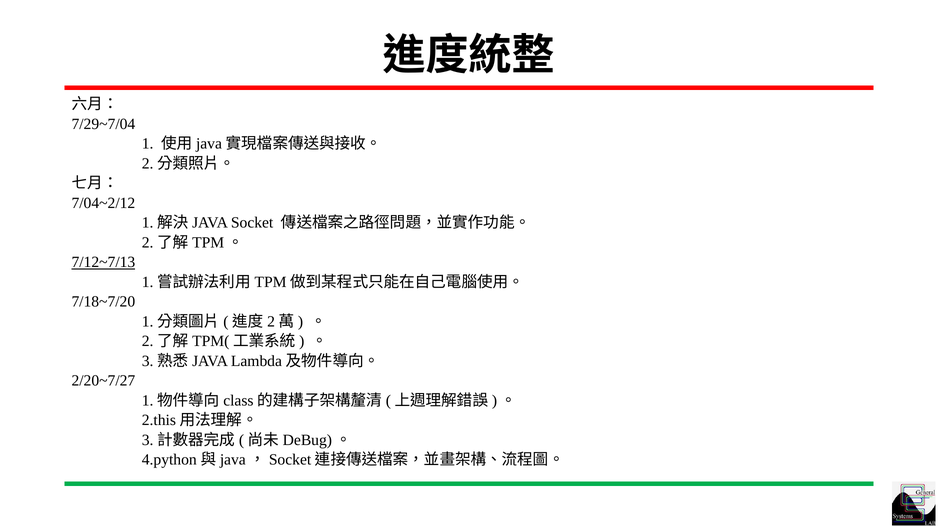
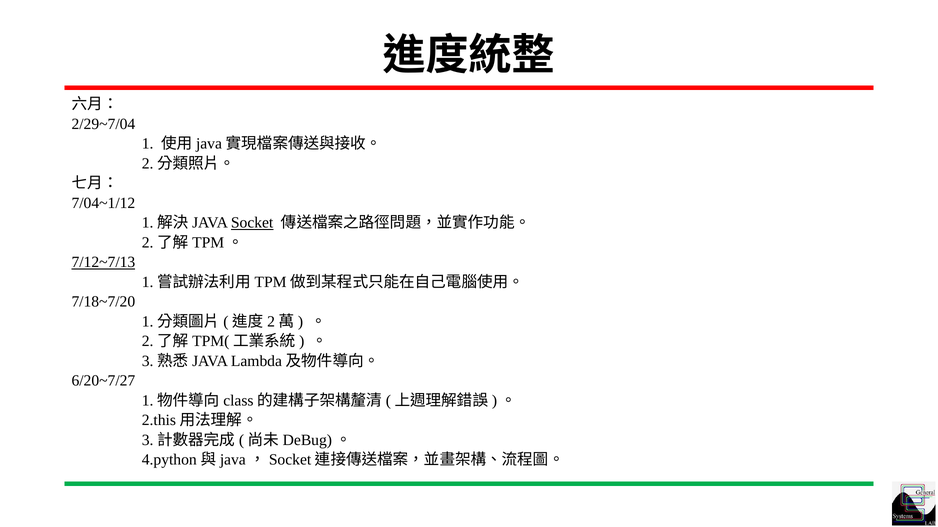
7/29~7/04: 7/29~7/04 -> 2/29~7/04
7/04~2/12: 7/04~2/12 -> 7/04~1/12
Socket underline: none -> present
2/20~7/27: 2/20~7/27 -> 6/20~7/27
